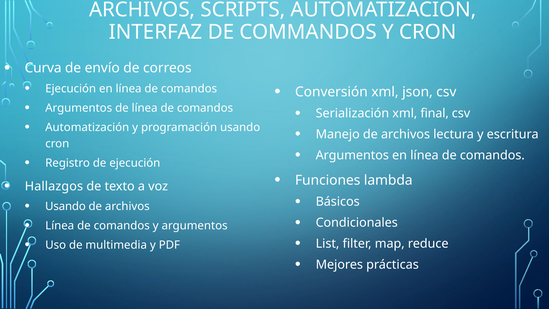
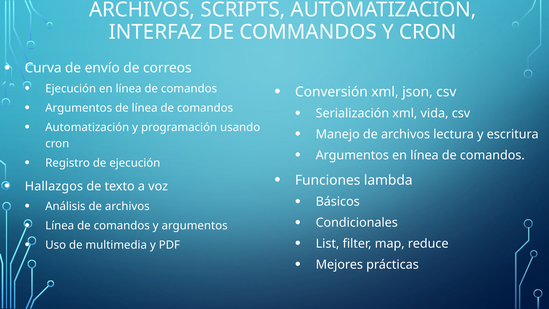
final: final -> vida
Usando at (65, 206): Usando -> Análisis
